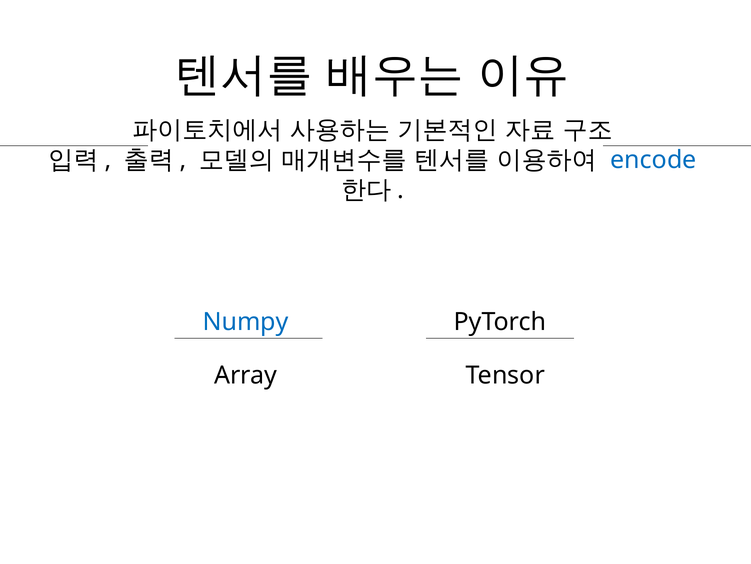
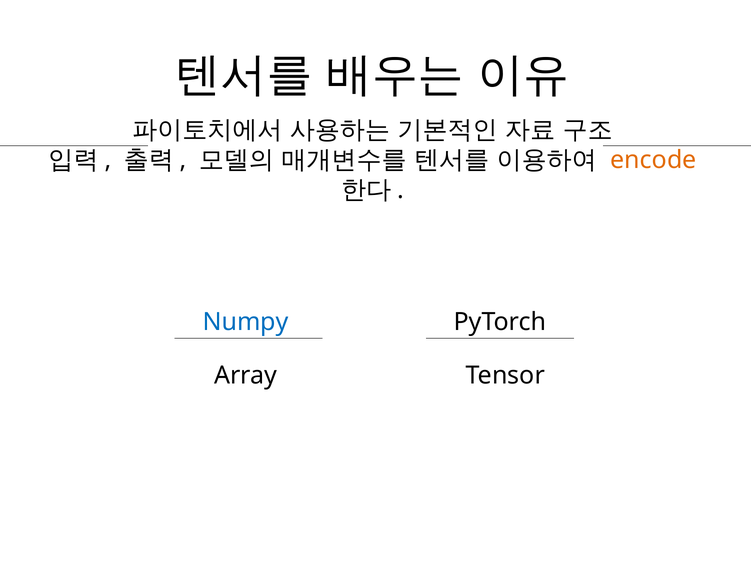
encode colour: blue -> orange
